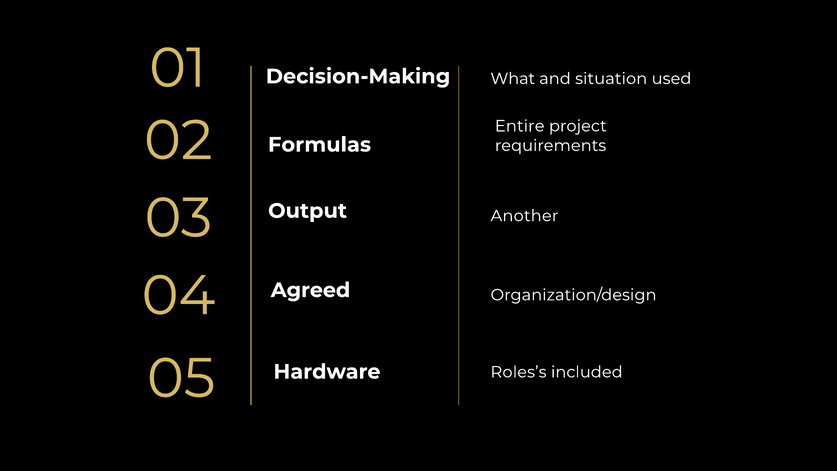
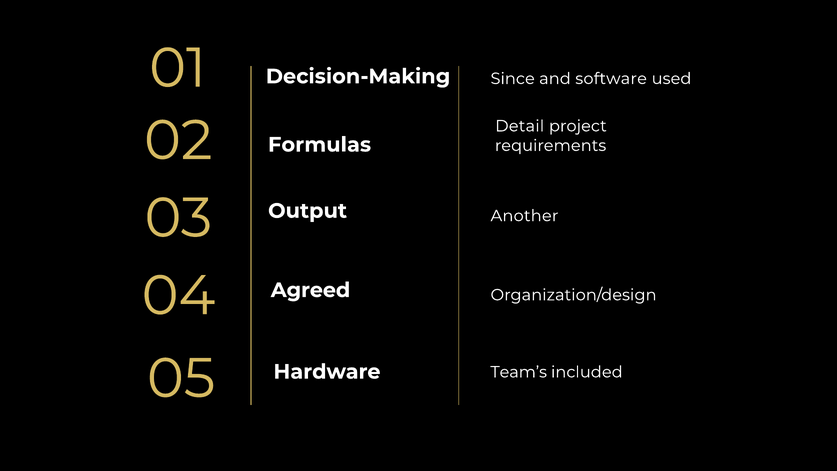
What: What -> Since
situation: situation -> software
Entire: Entire -> Detail
Roles’s: Roles’s -> Team’s
